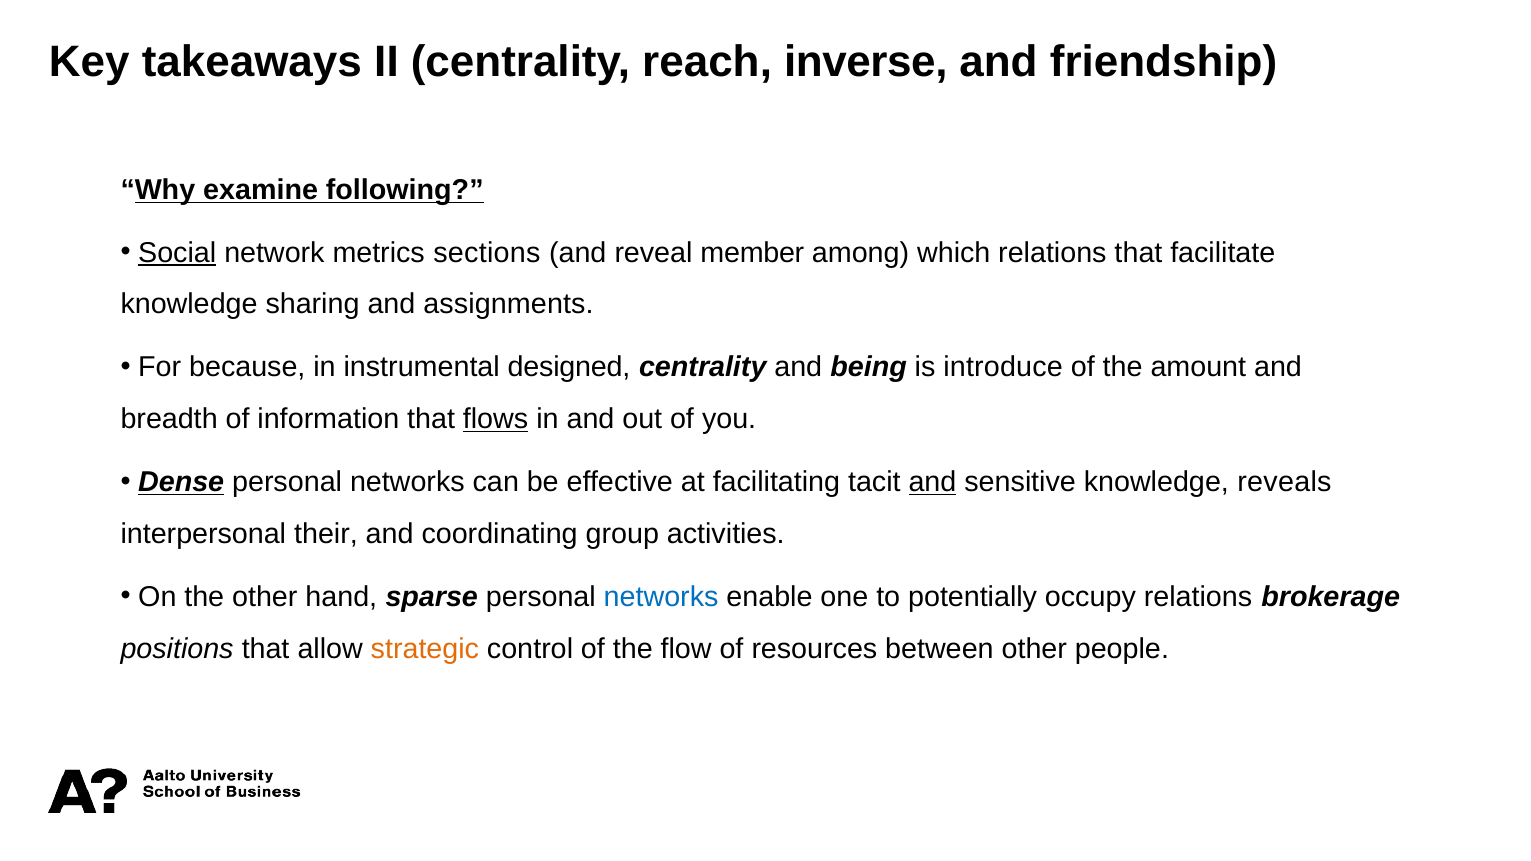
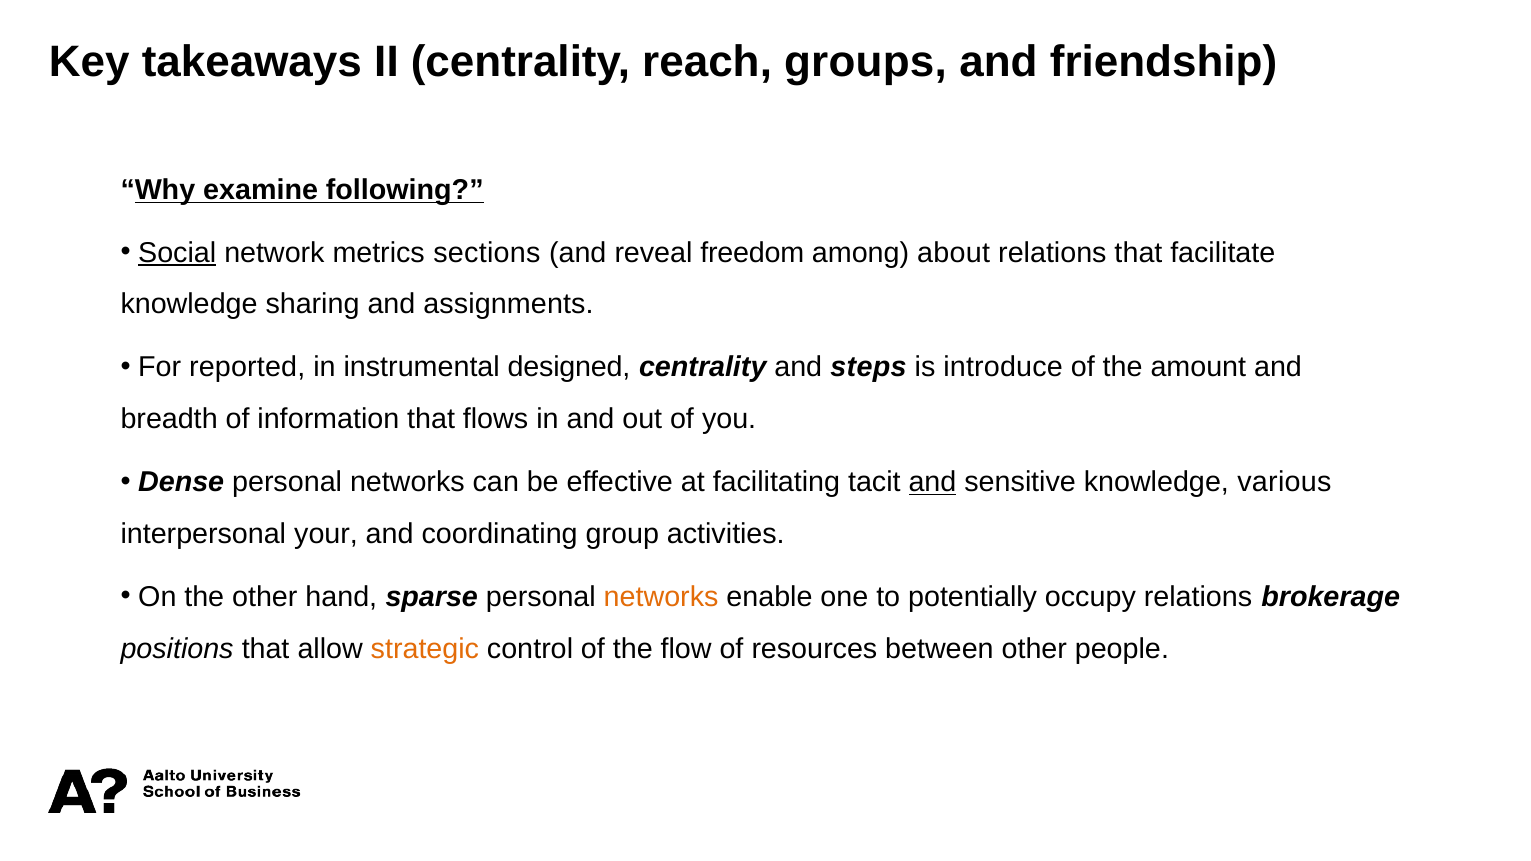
inverse: inverse -> groups
member: member -> freedom
which: which -> about
because: because -> reported
being: being -> steps
flows underline: present -> none
Dense underline: present -> none
reveals: reveals -> various
their: their -> your
networks at (661, 597) colour: blue -> orange
